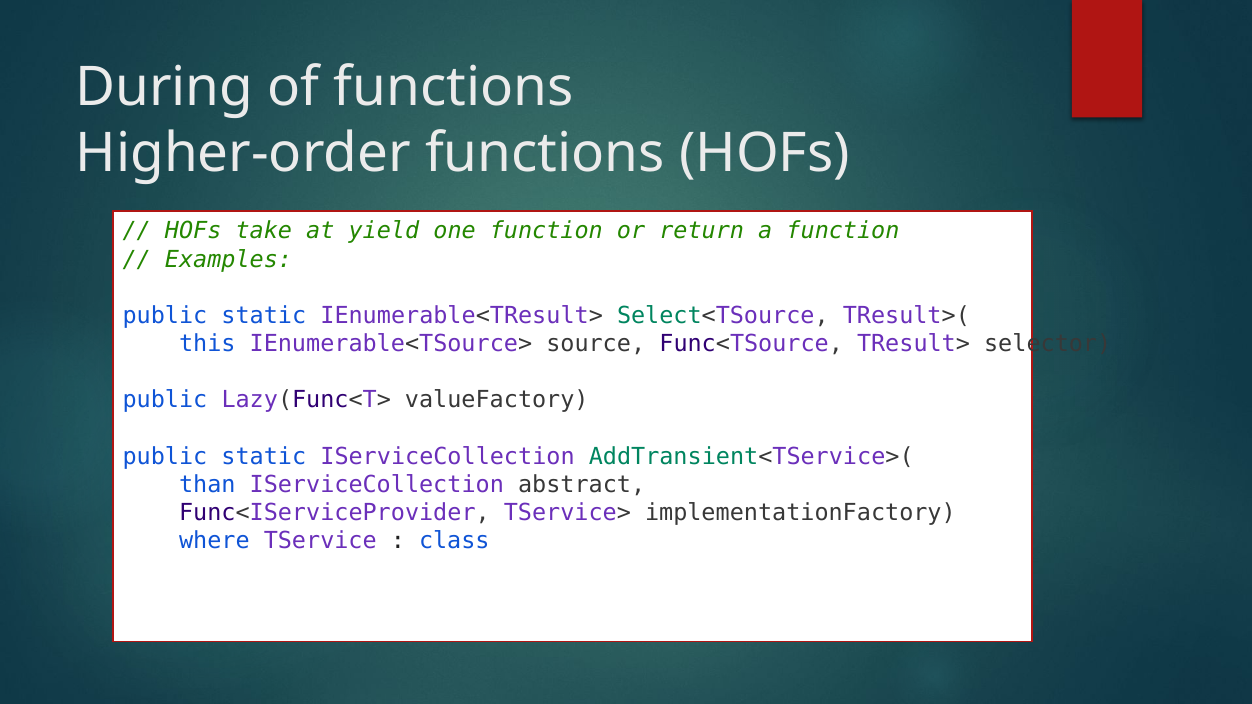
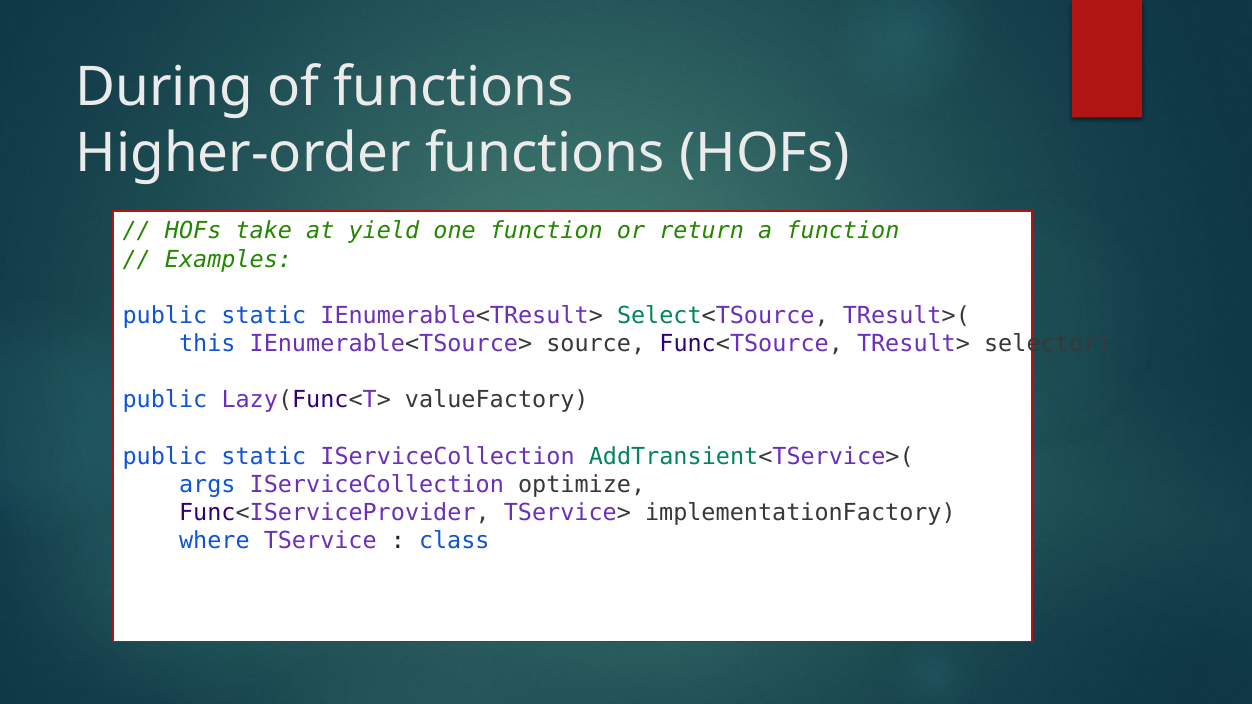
than: than -> args
abstract: abstract -> optimize
